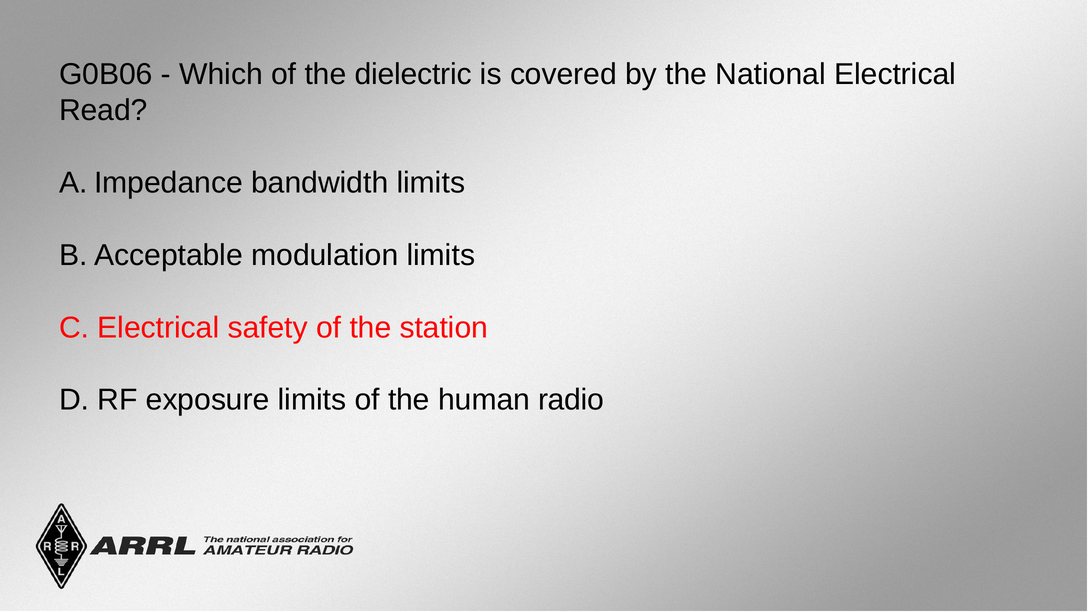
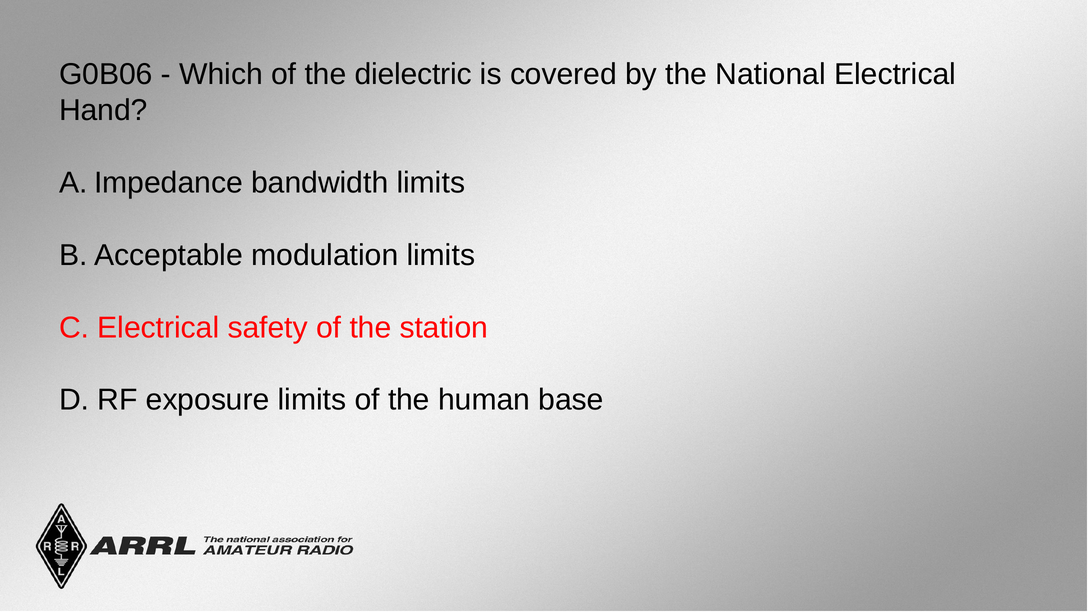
Read: Read -> Hand
radio: radio -> base
